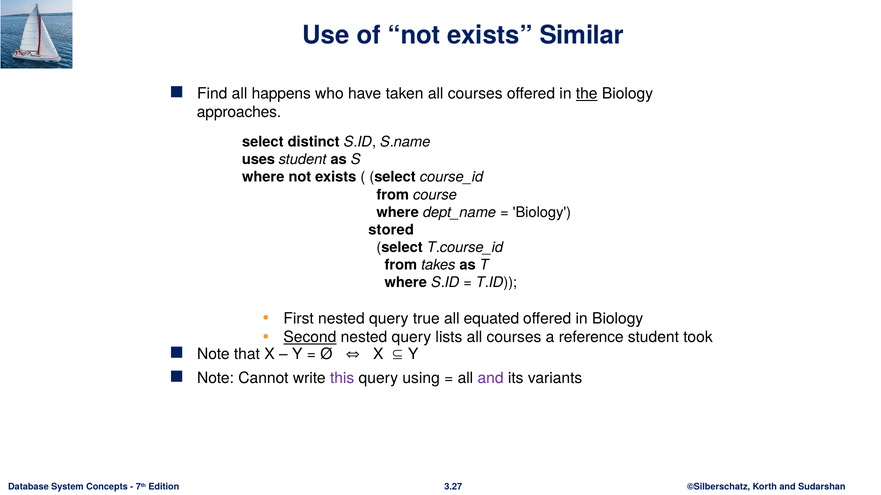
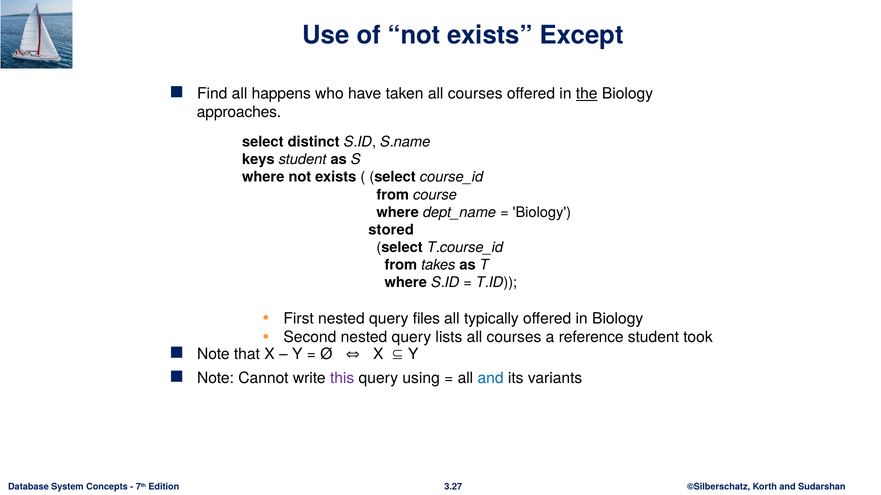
Similar: Similar -> Except
uses: uses -> keys
true: true -> files
equated: equated -> typically
Second underline: present -> none
and at (491, 379) colour: purple -> blue
